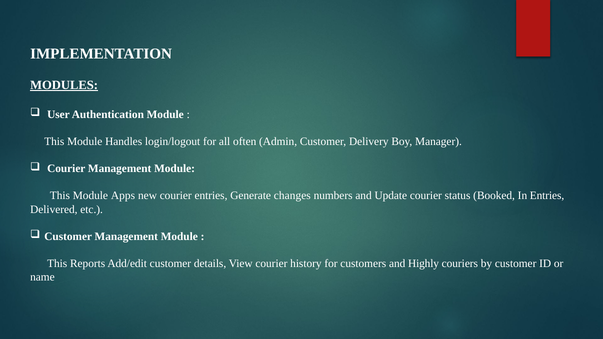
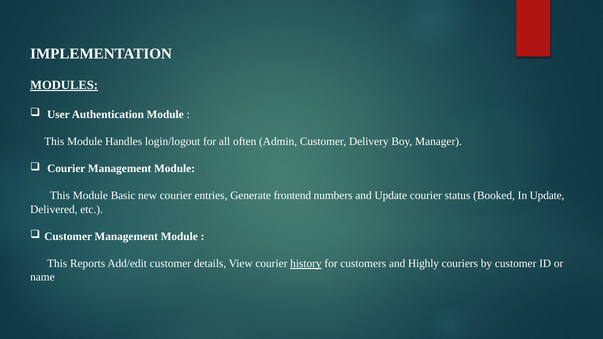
Apps: Apps -> Basic
changes: changes -> frontend
In Entries: Entries -> Update
history underline: none -> present
